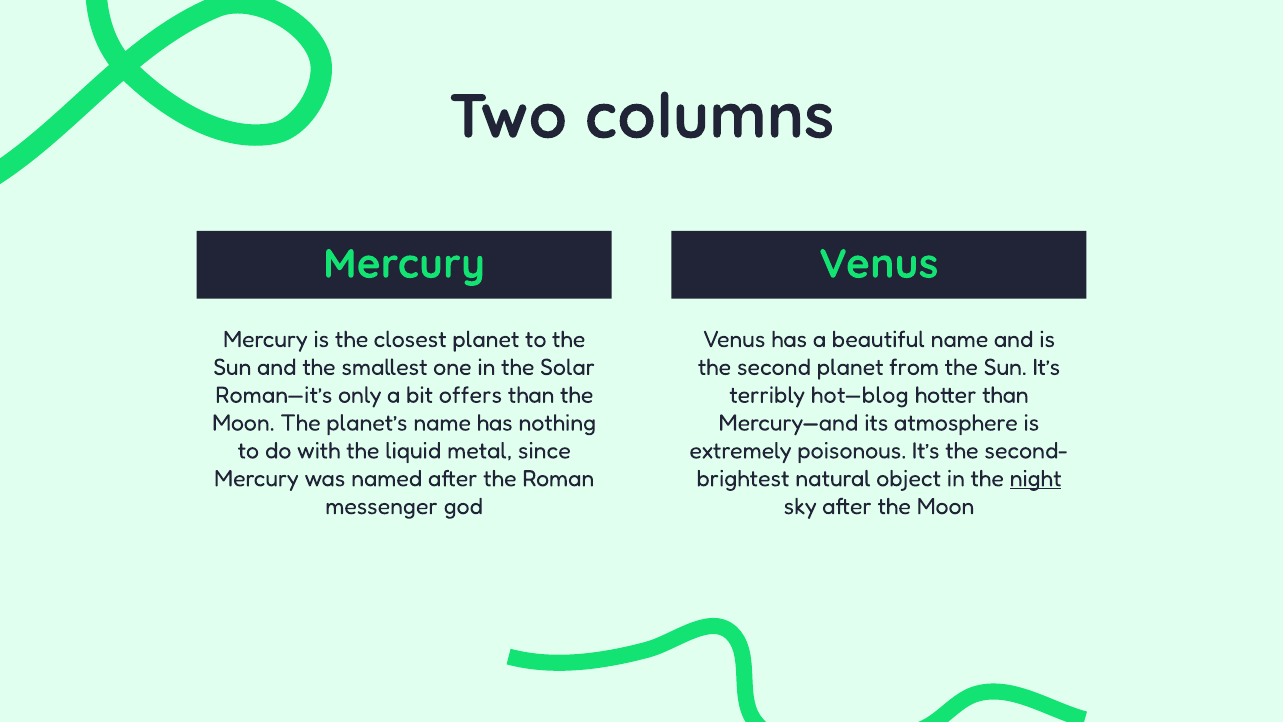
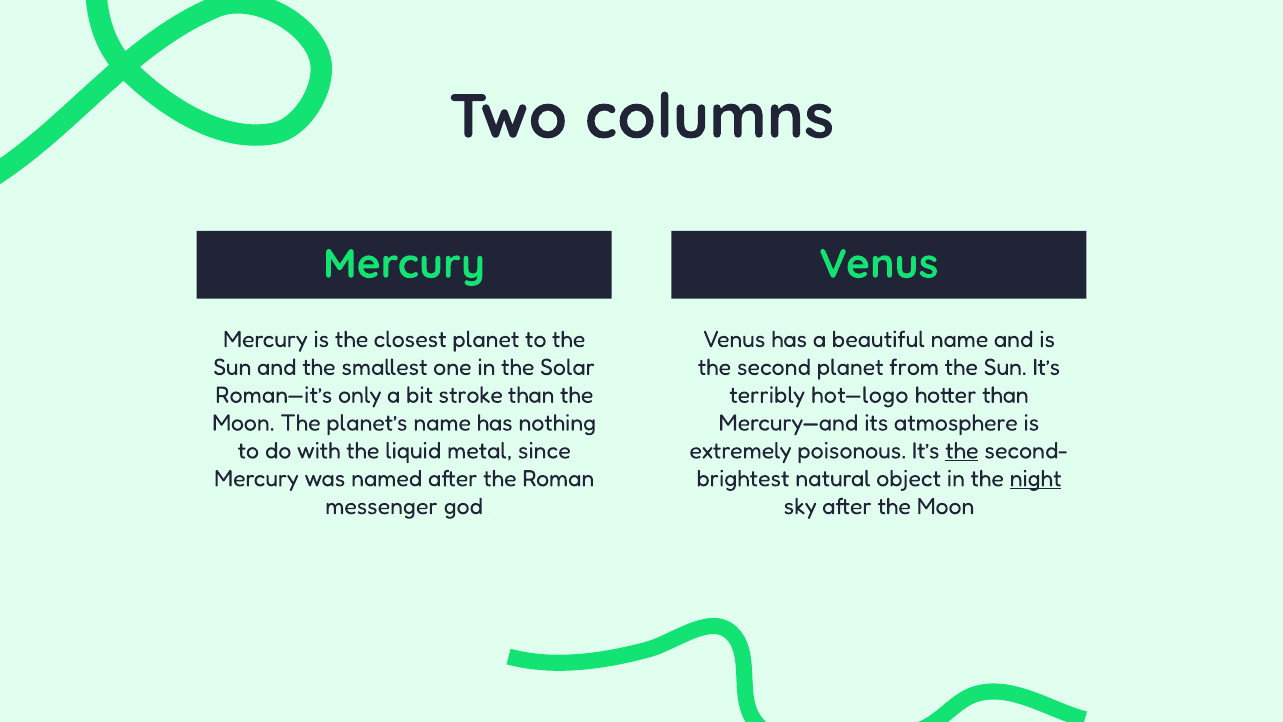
offers: offers -> stroke
hot—blog: hot—blog -> hot—logo
the at (962, 450) underline: none -> present
